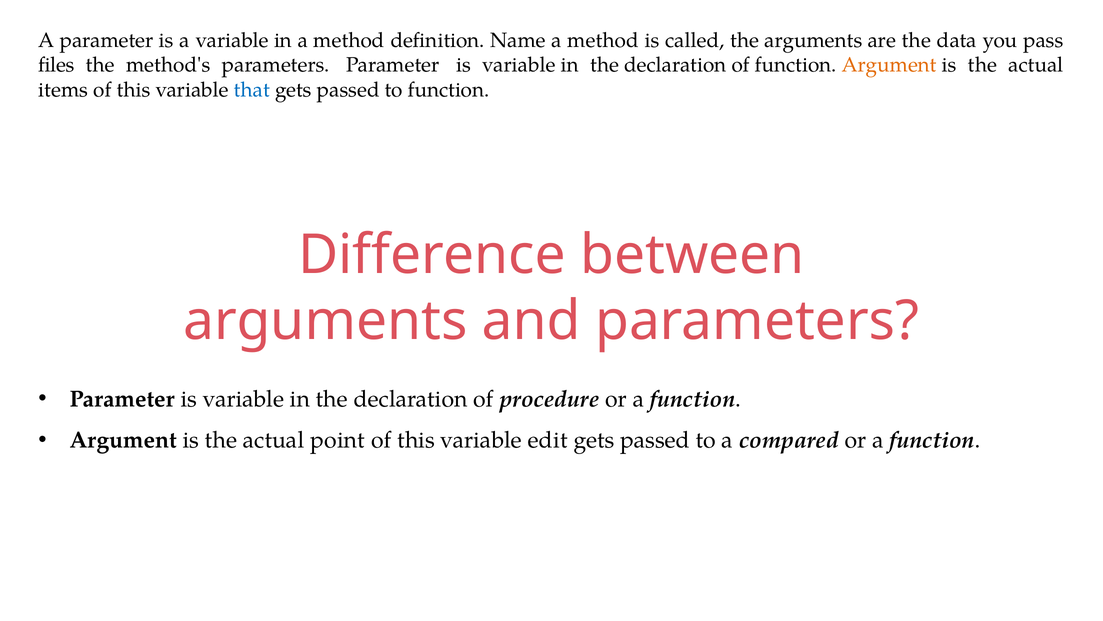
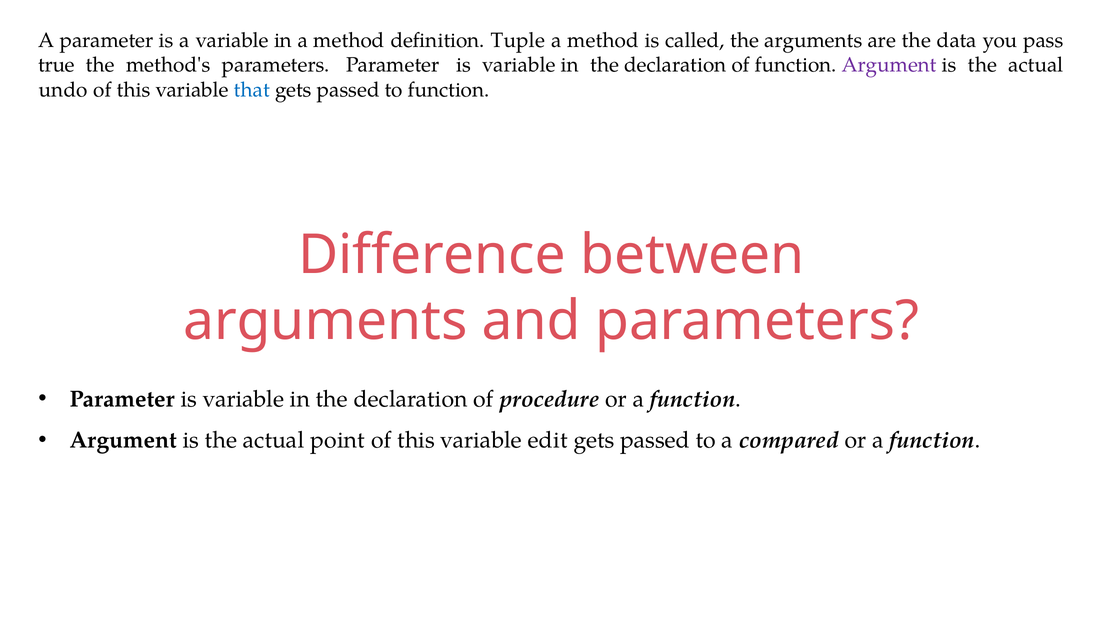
Name: Name -> Tuple
files: files -> true
Argument at (889, 65) colour: orange -> purple
items: items -> undo
